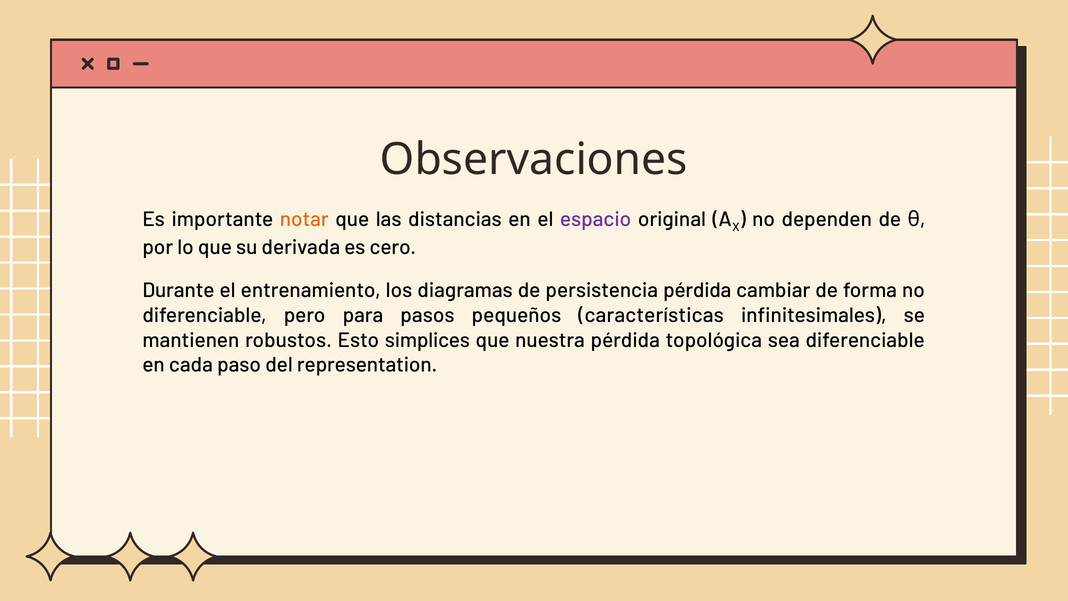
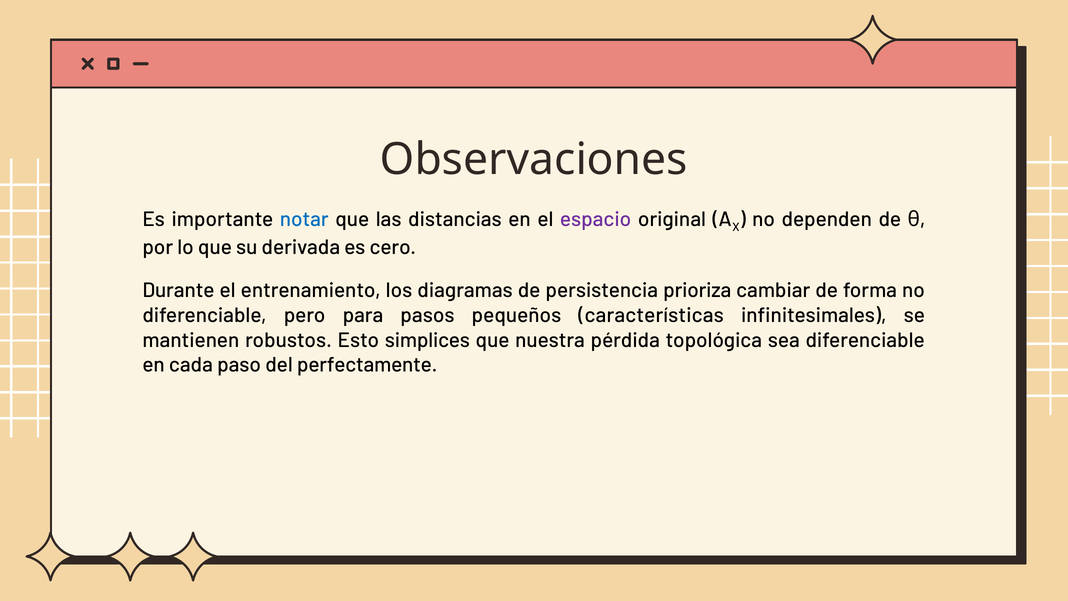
notar colour: orange -> blue
persistencia pérdida: pérdida -> prioriza
representation: representation -> perfectamente
